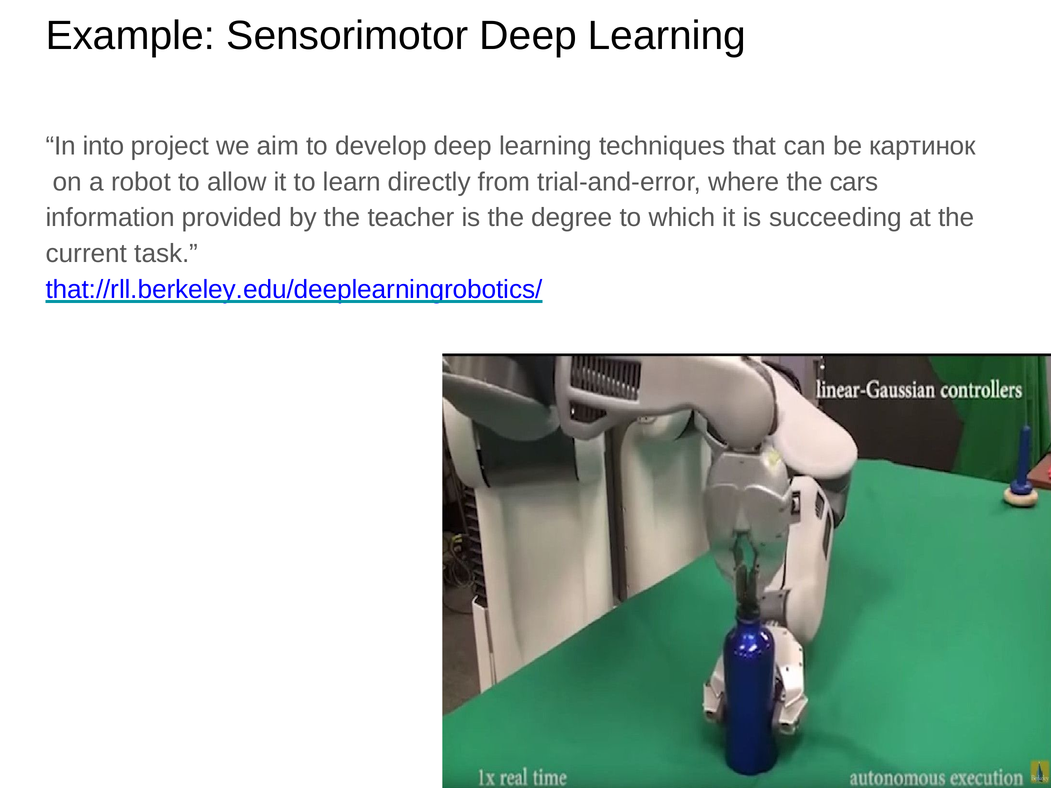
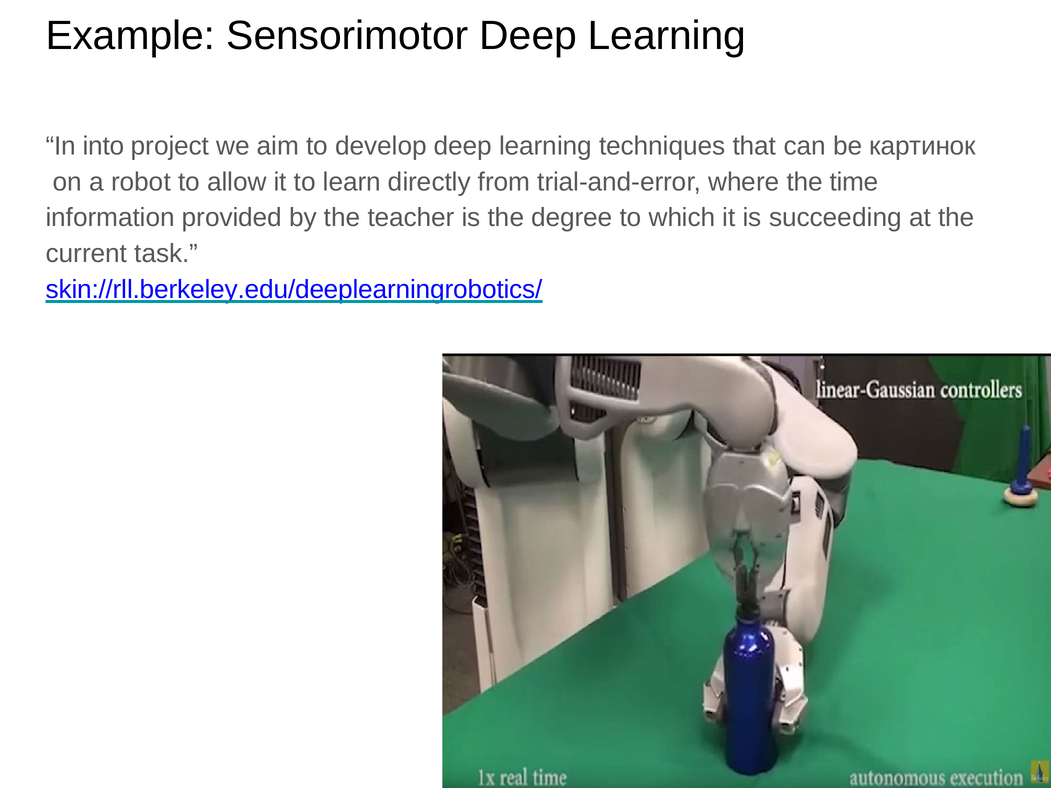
cars: cars -> time
that://rll.berkeley.edu/deeplearningrobotics/: that://rll.berkeley.edu/deeplearningrobotics/ -> skin://rll.berkeley.edu/deeplearningrobotics/
